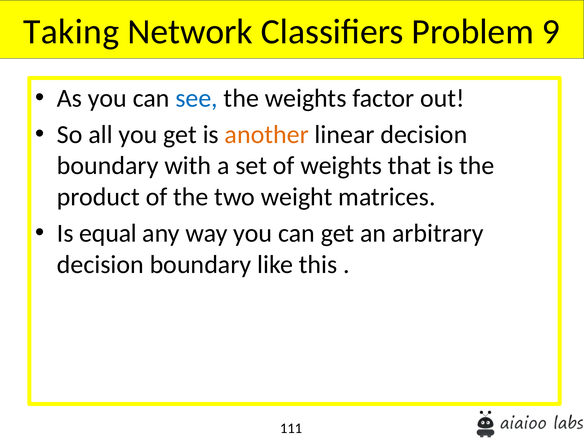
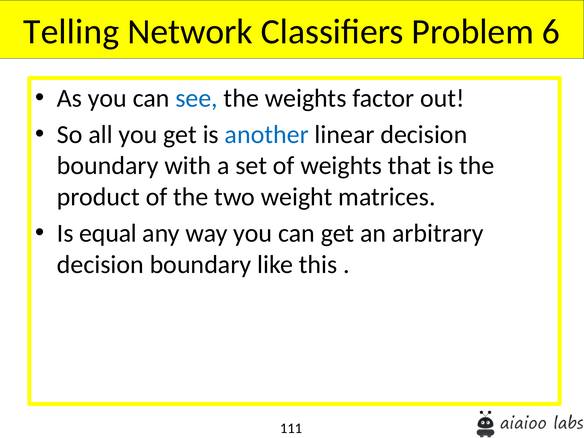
Taking: Taking -> Telling
9: 9 -> 6
another colour: orange -> blue
